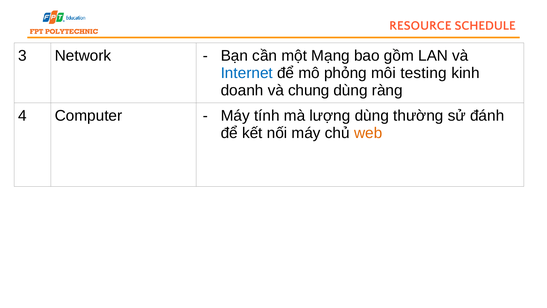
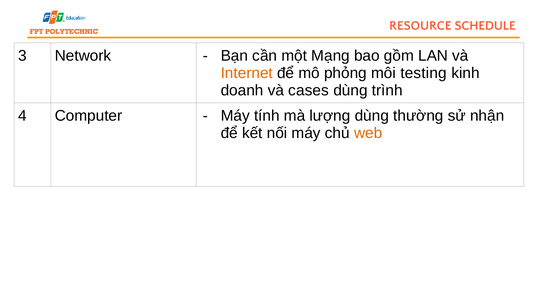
Internet colour: blue -> orange
chung: chung -> cases
ràng: ràng -> trình
đánh: đánh -> nhận
